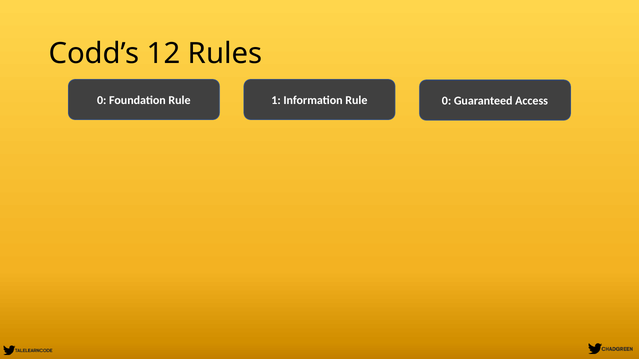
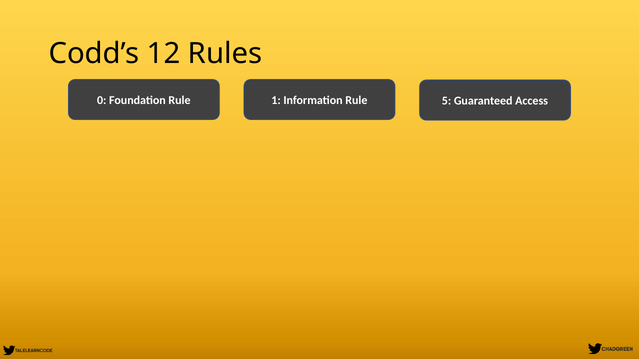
Rule 0: 0 -> 5
